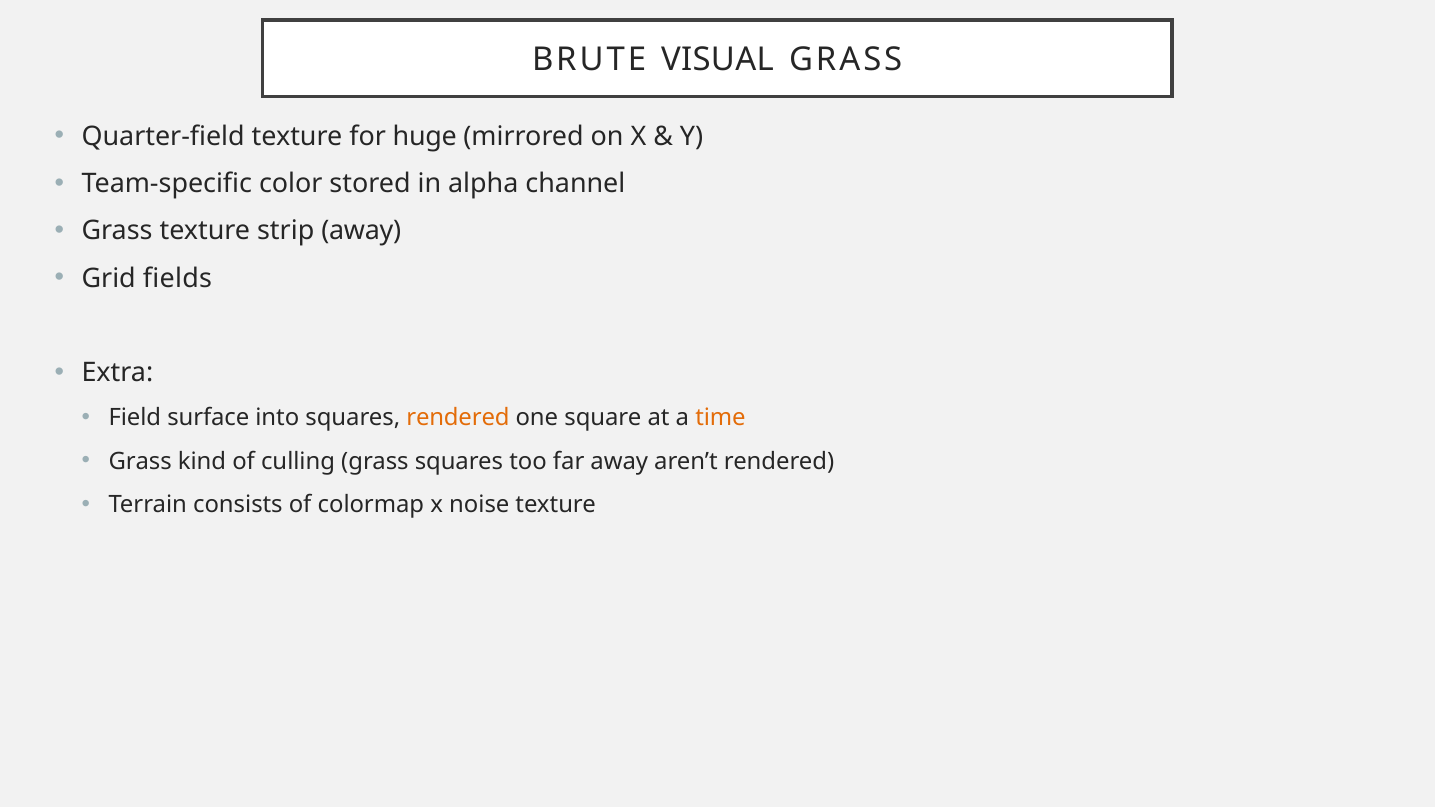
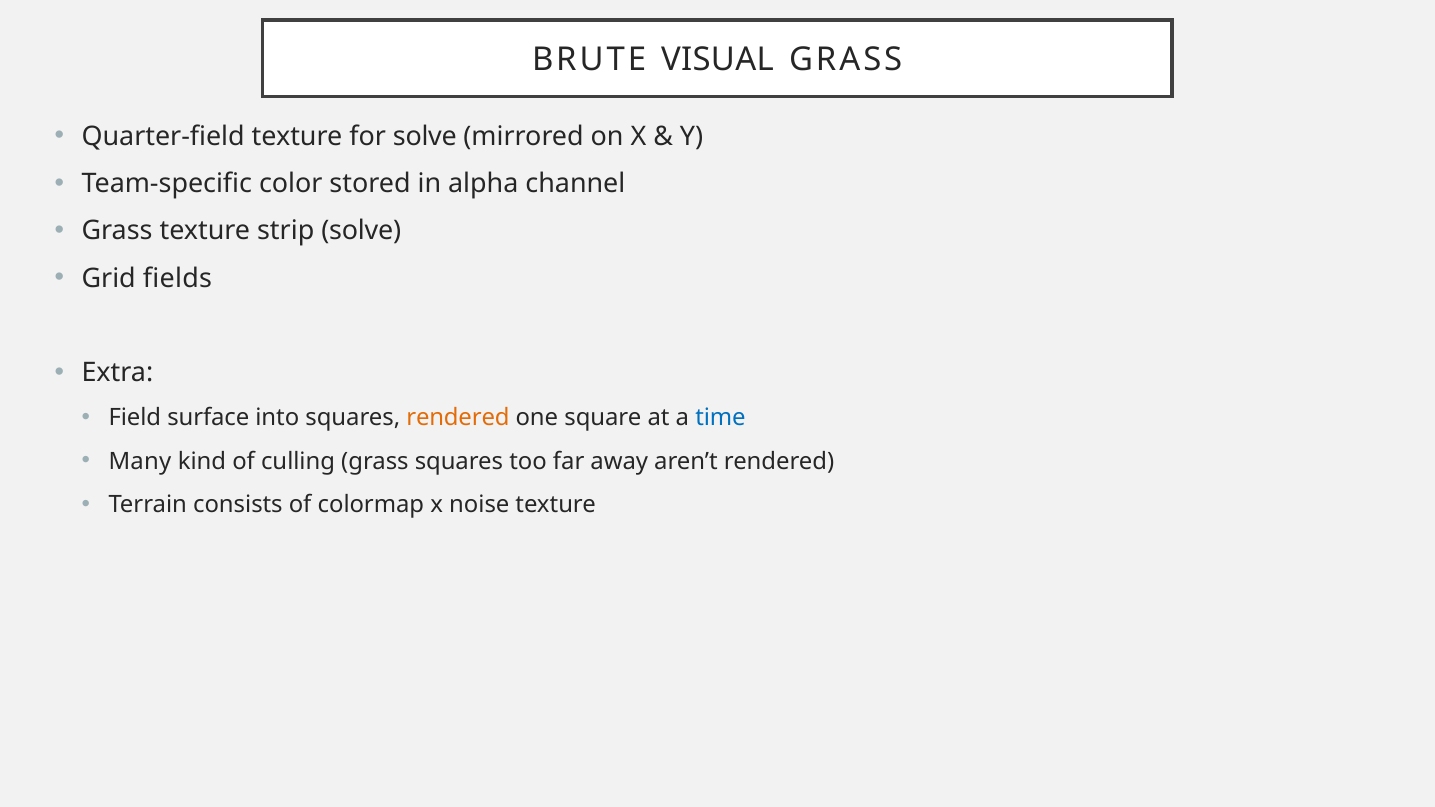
for huge: huge -> solve
strip away: away -> solve
time colour: orange -> blue
Grass at (140, 462): Grass -> Many
